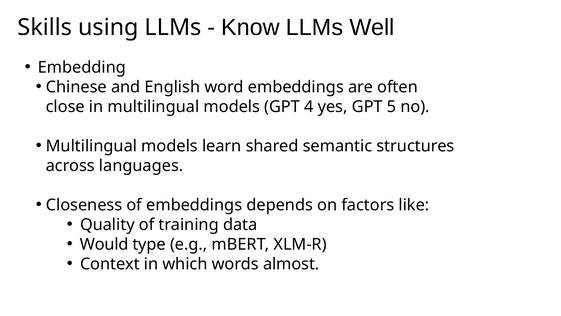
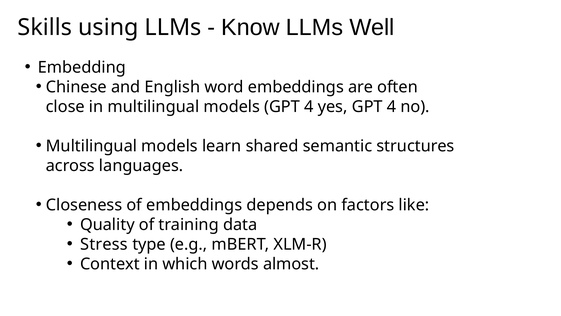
yes GPT 5: 5 -> 4
Would: Would -> Stress
